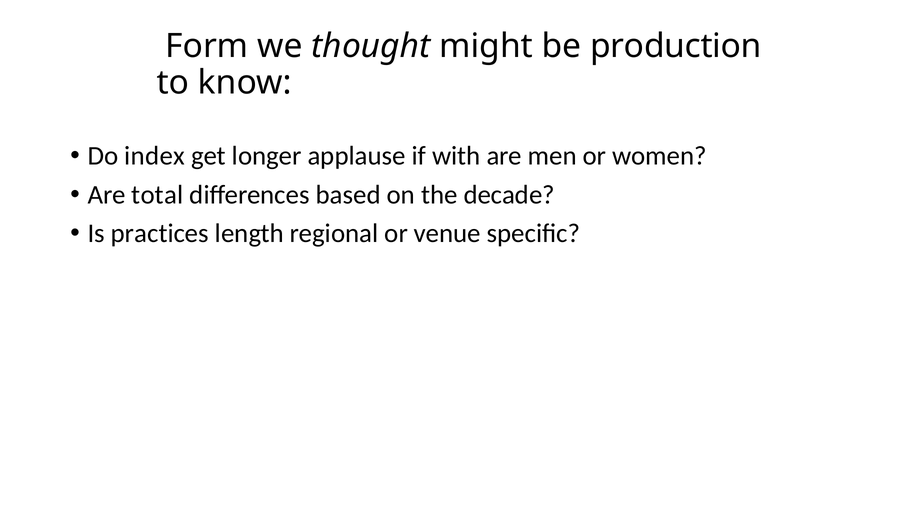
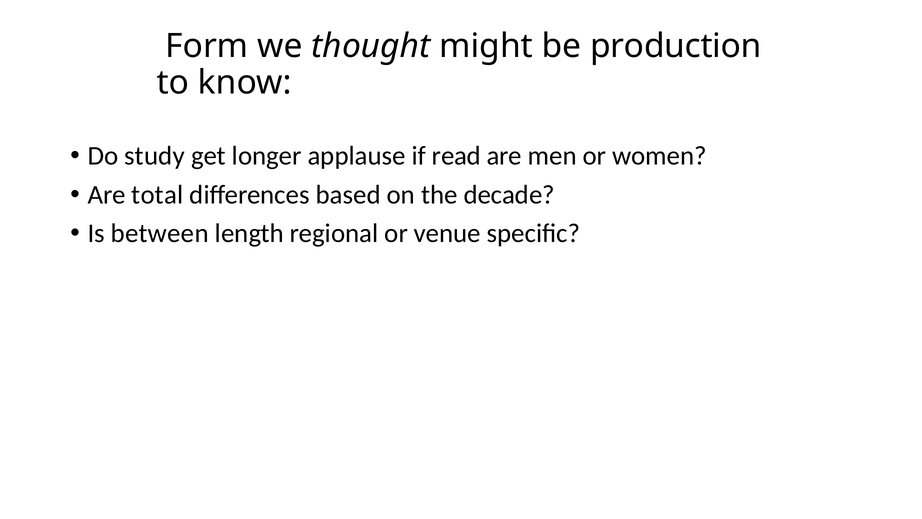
index: index -> study
with: with -> read
practices: practices -> between
